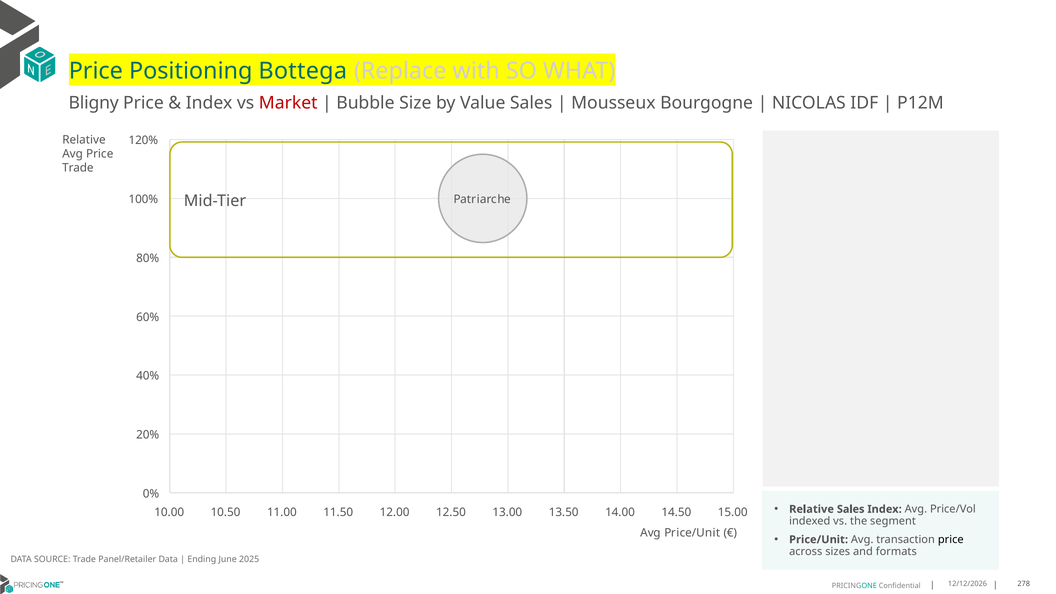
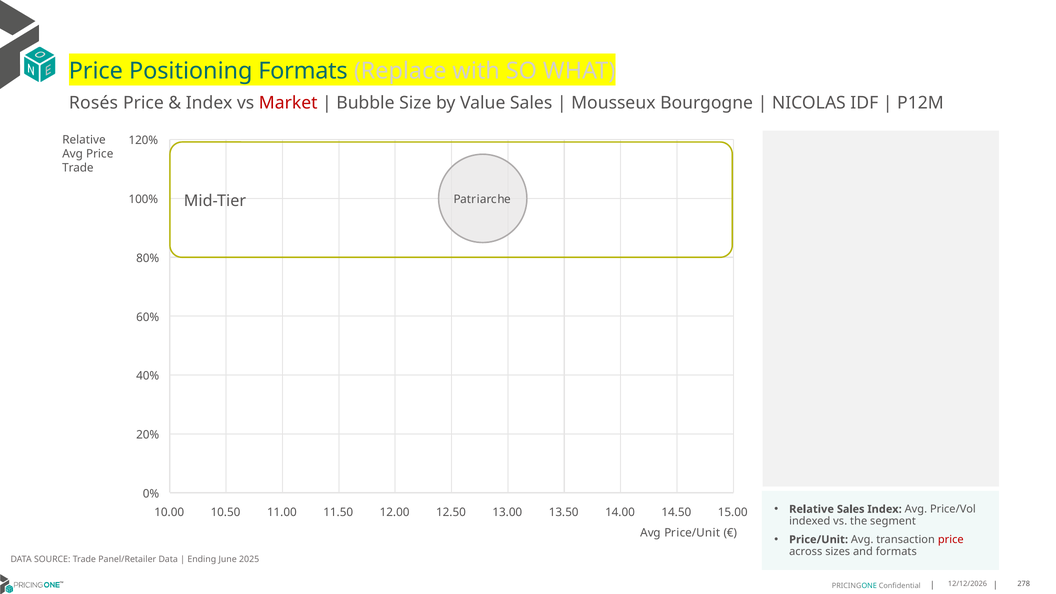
Positioning Bottega: Bottega -> Formats
Bligny: Bligny -> Rosés
price at (951, 540) colour: black -> red
